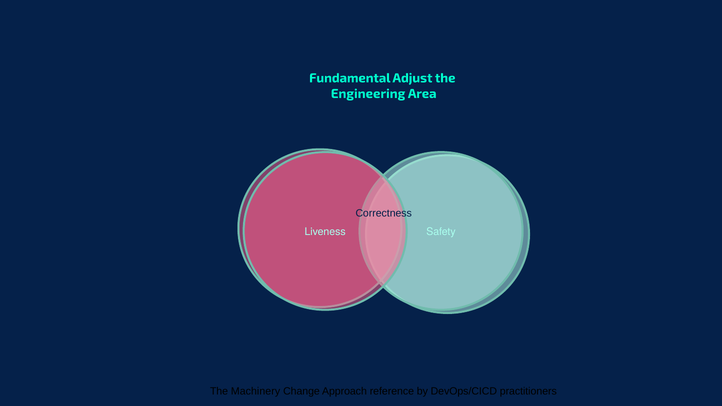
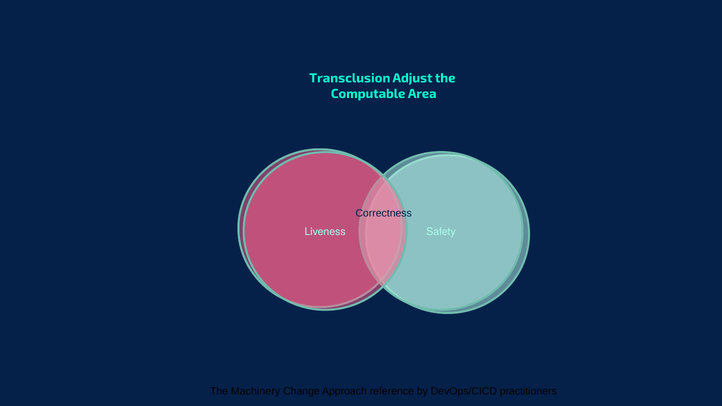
Fundamental: Fundamental -> Transclusion
Engineering: Engineering -> Computable
